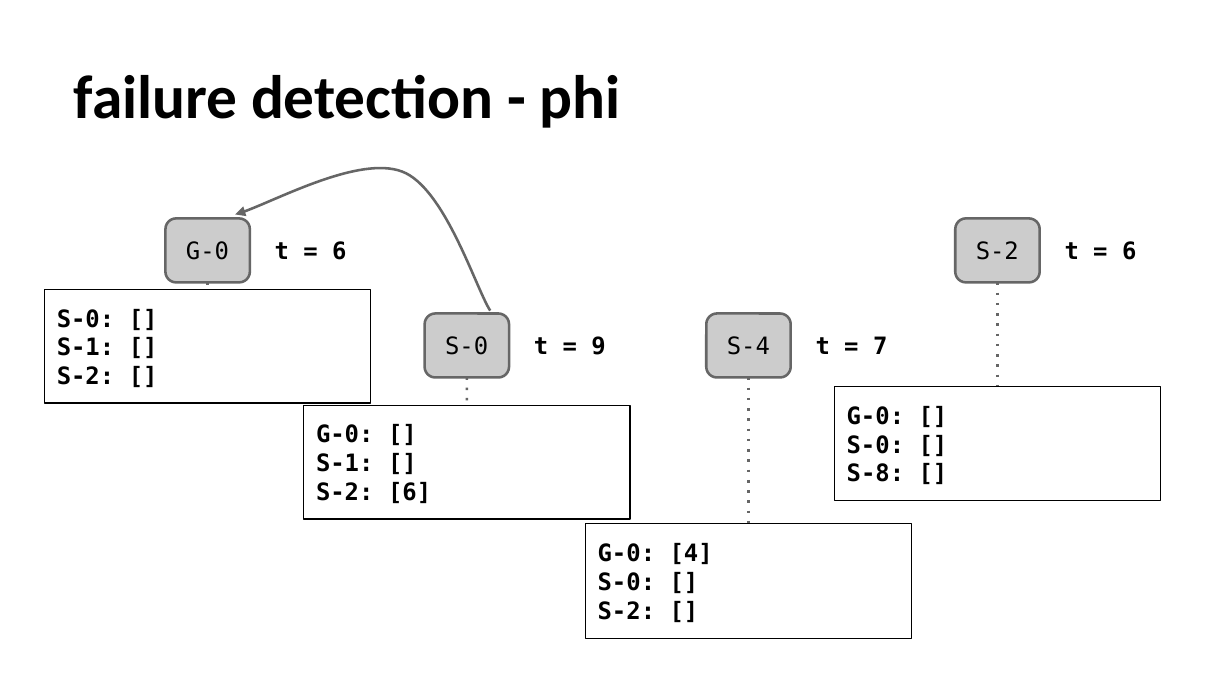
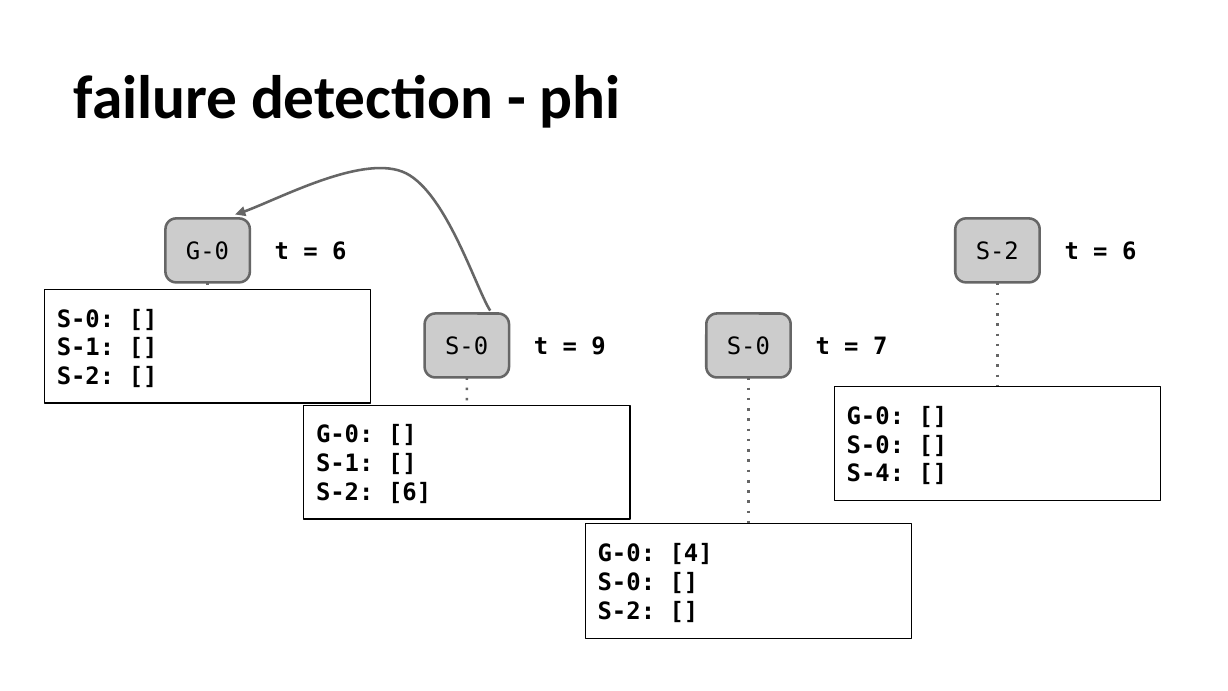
S-0 S-4: S-4 -> S-0
S-8: S-8 -> S-4
